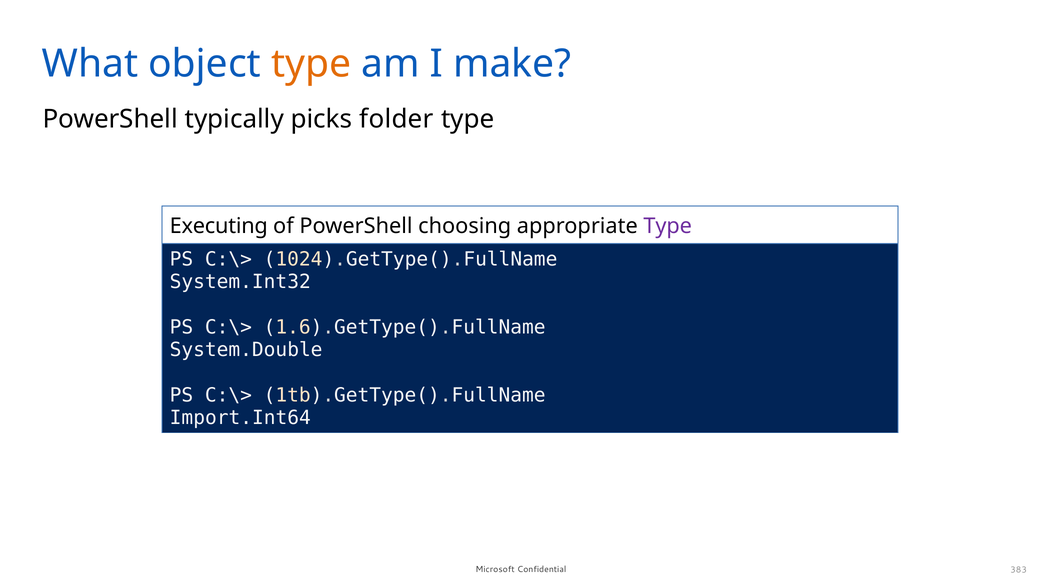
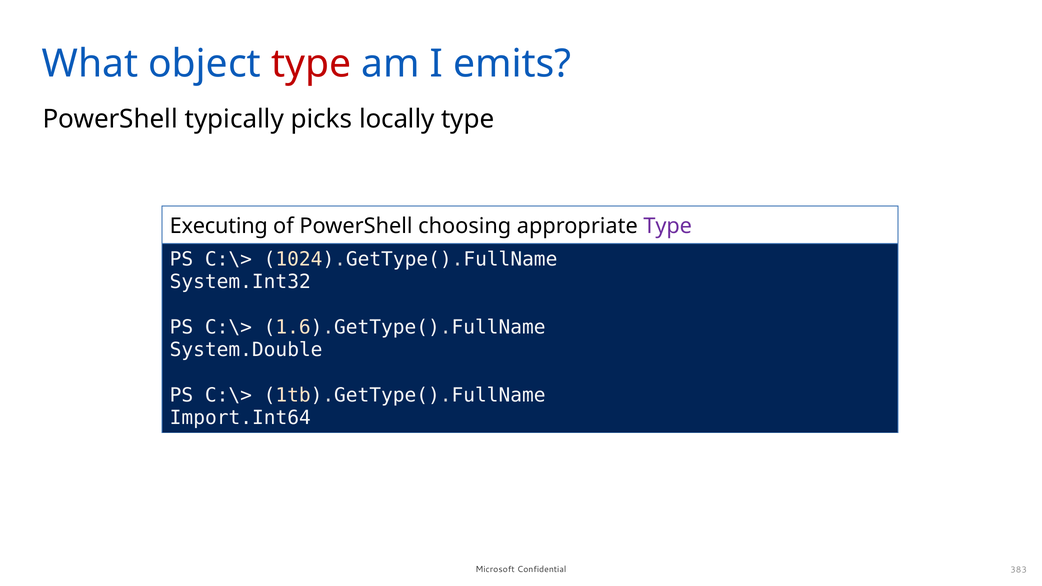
type at (311, 64) colour: orange -> red
make: make -> emits
folder: folder -> locally
